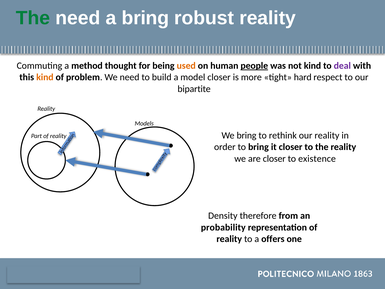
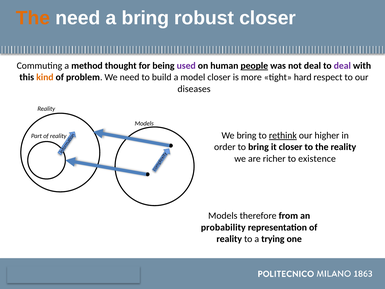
The at (33, 18) colour: green -> orange
robust reality: reality -> closer
used colour: orange -> purple
not kind: kind -> deal
bipartite: bipartite -> diseases
rethink underline: none -> present
our reality: reality -> higher
are closer: closer -> richer
Density at (223, 216): Density -> Models
offers: offers -> trying
